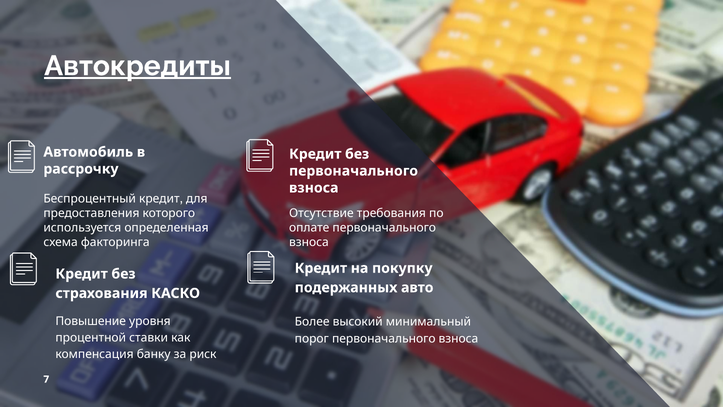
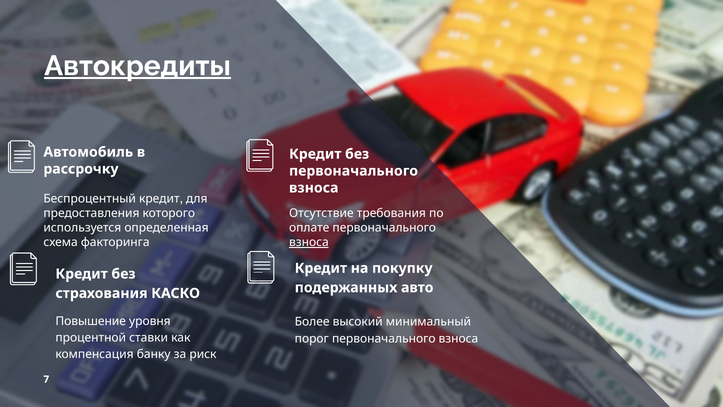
взноса at (309, 242) underline: none -> present
